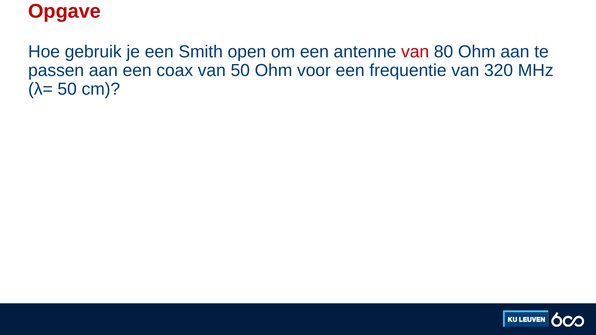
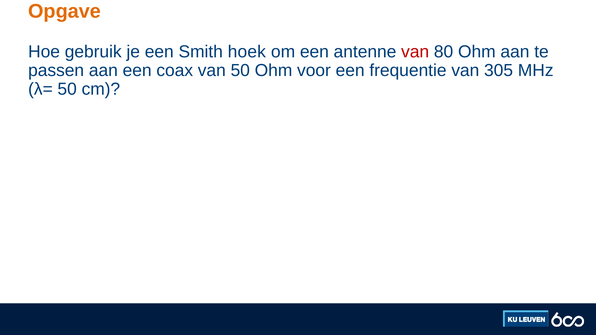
Opgave colour: red -> orange
open: open -> hoek
320: 320 -> 305
